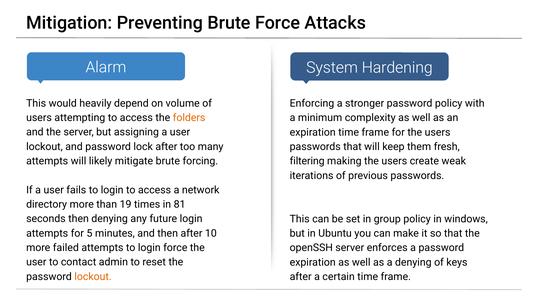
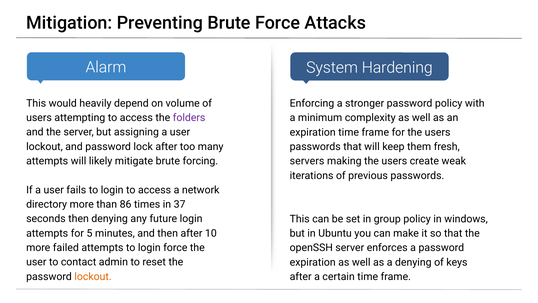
folders colour: orange -> purple
filtering: filtering -> servers
19: 19 -> 86
81: 81 -> 37
